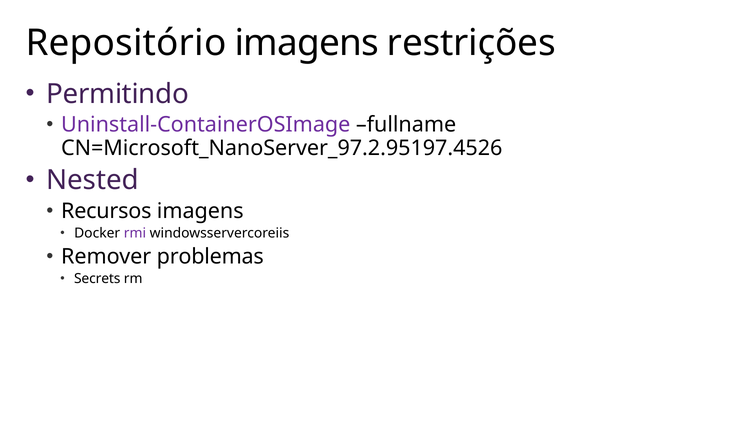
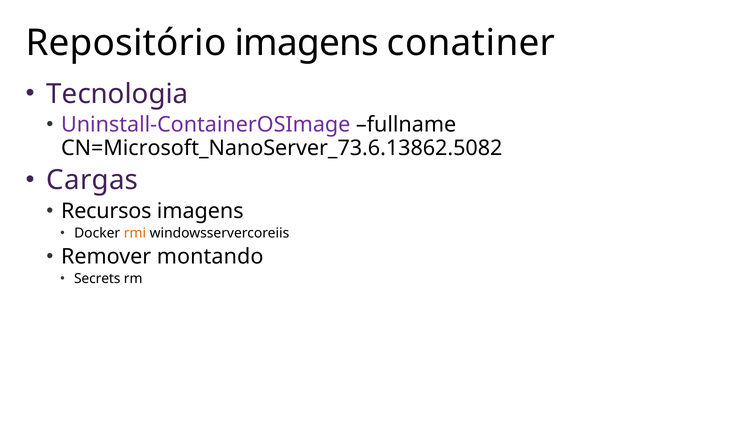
restrições: restrições -> conatiner
Permitindo: Permitindo -> Tecnologia
CN=Microsoft_NanoServer_97.2.95197.4526: CN=Microsoft_NanoServer_97.2.95197.4526 -> CN=Microsoft_NanoServer_73.6.13862.5082
Nested: Nested -> Cargas
rmi colour: purple -> orange
problemas: problemas -> montando
